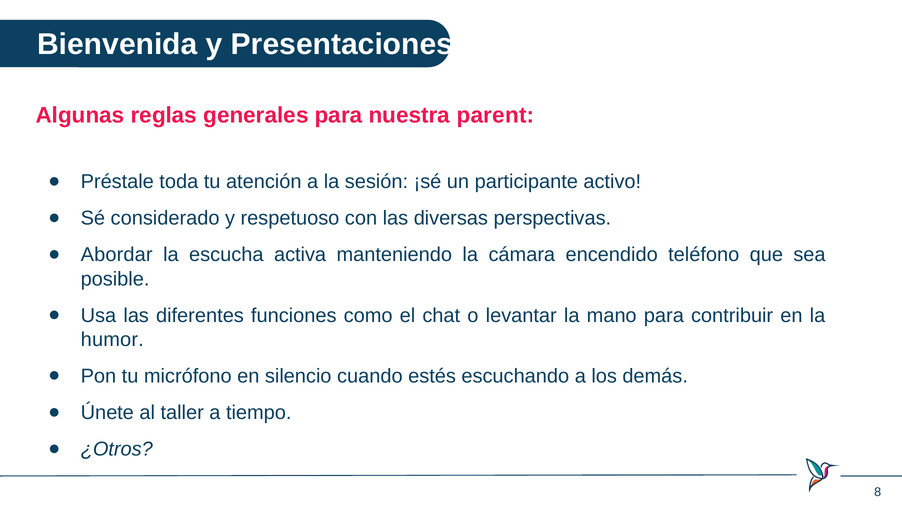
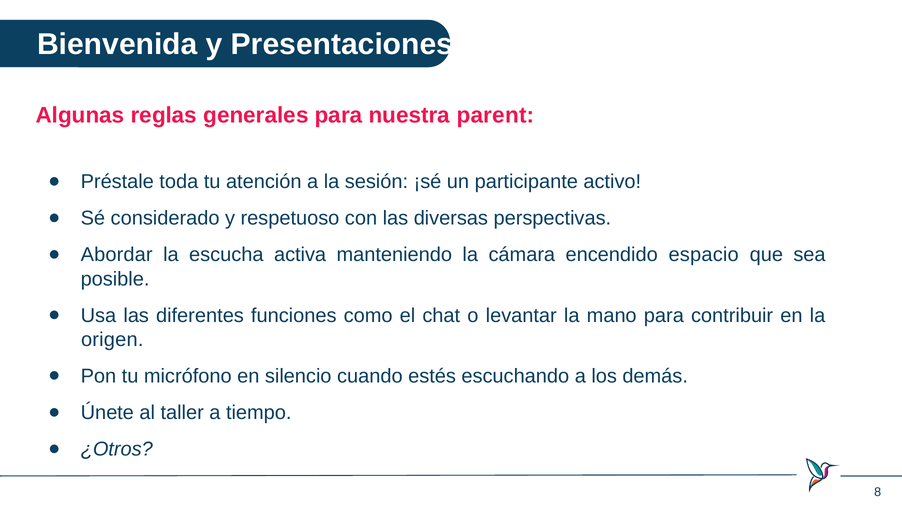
teléfono: teléfono -> espacio
humor: humor -> origen
